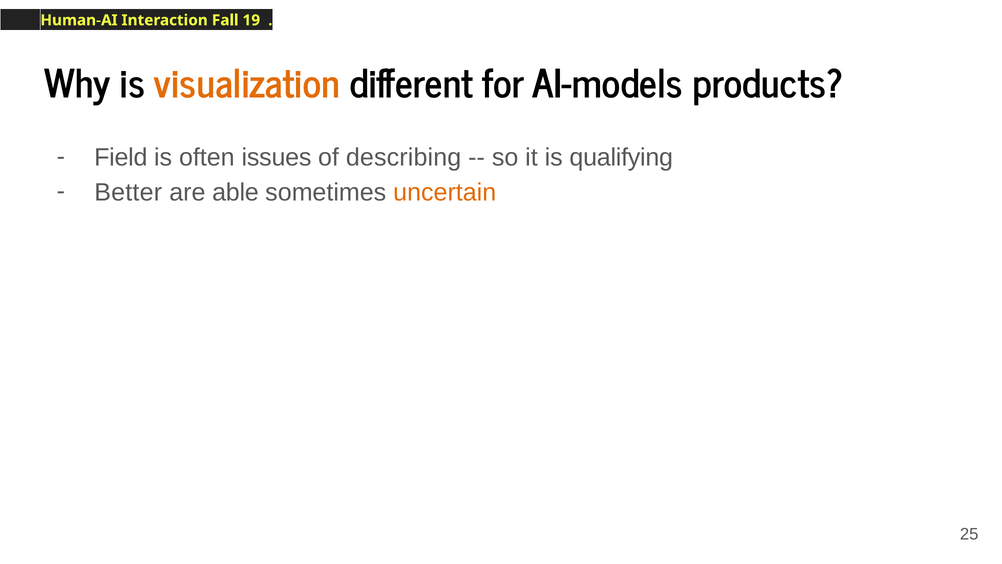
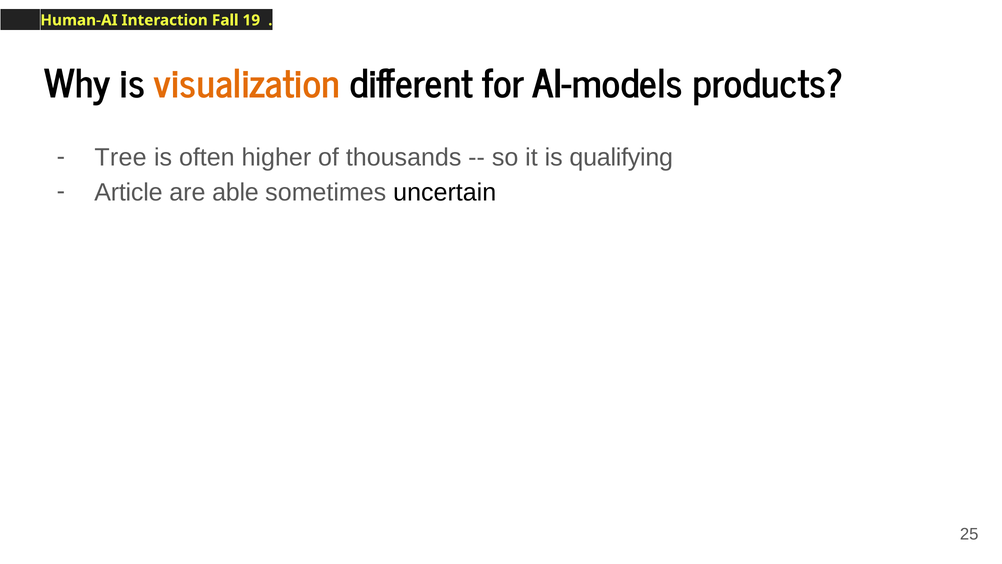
Field: Field -> Tree
issues: issues -> higher
describing: describing -> thousands
Better: Better -> Article
uncertain colour: orange -> black
